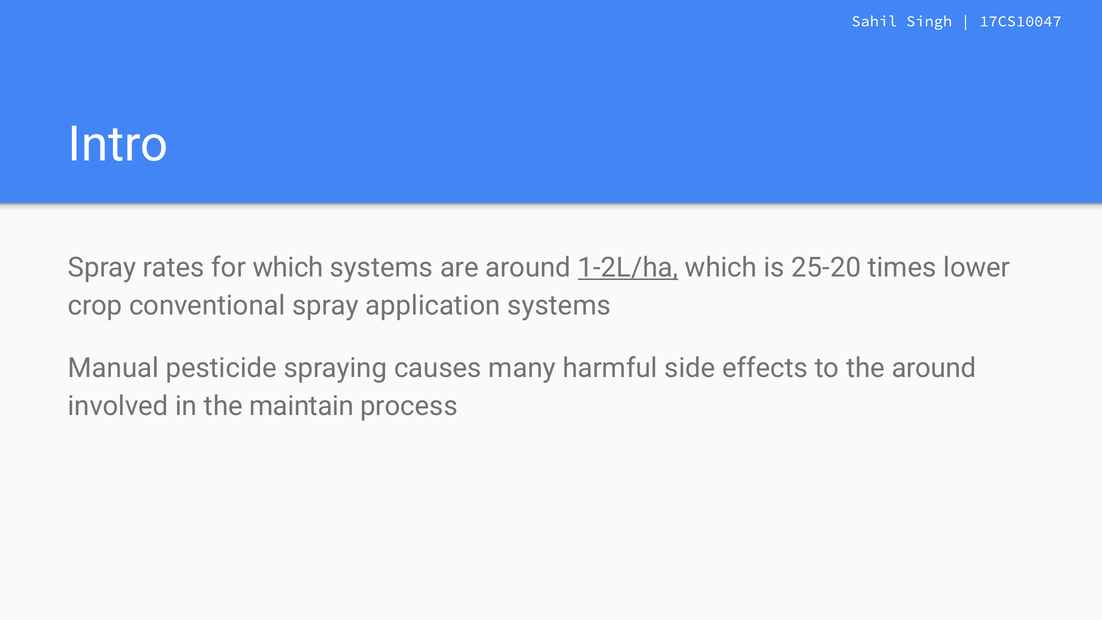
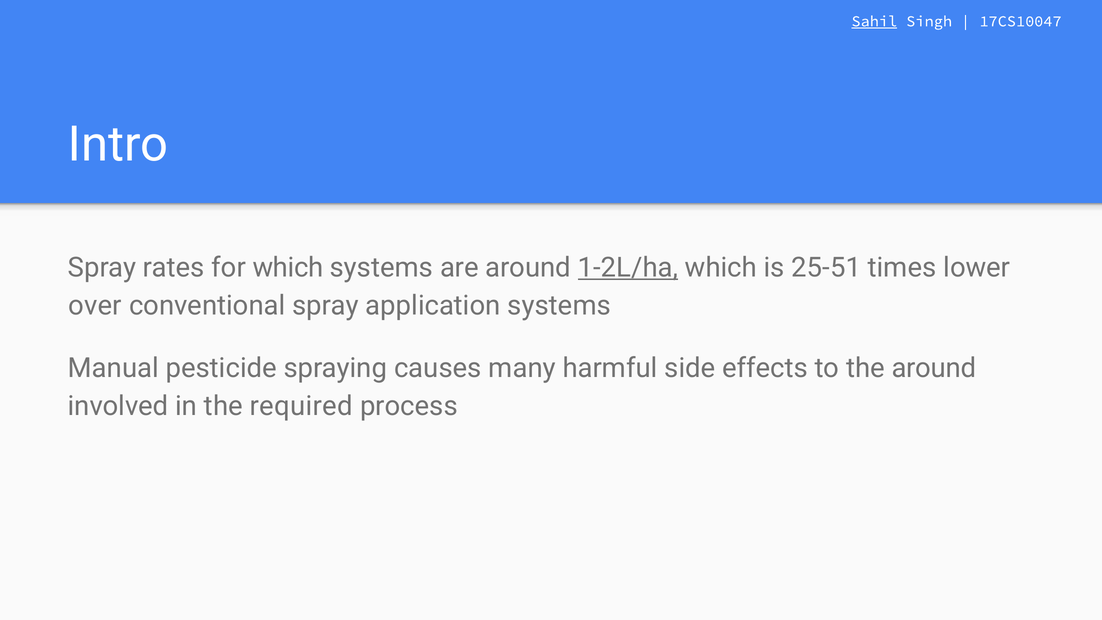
Sahil underline: none -> present
25-20: 25-20 -> 25-51
crop: crop -> over
maintain: maintain -> required
